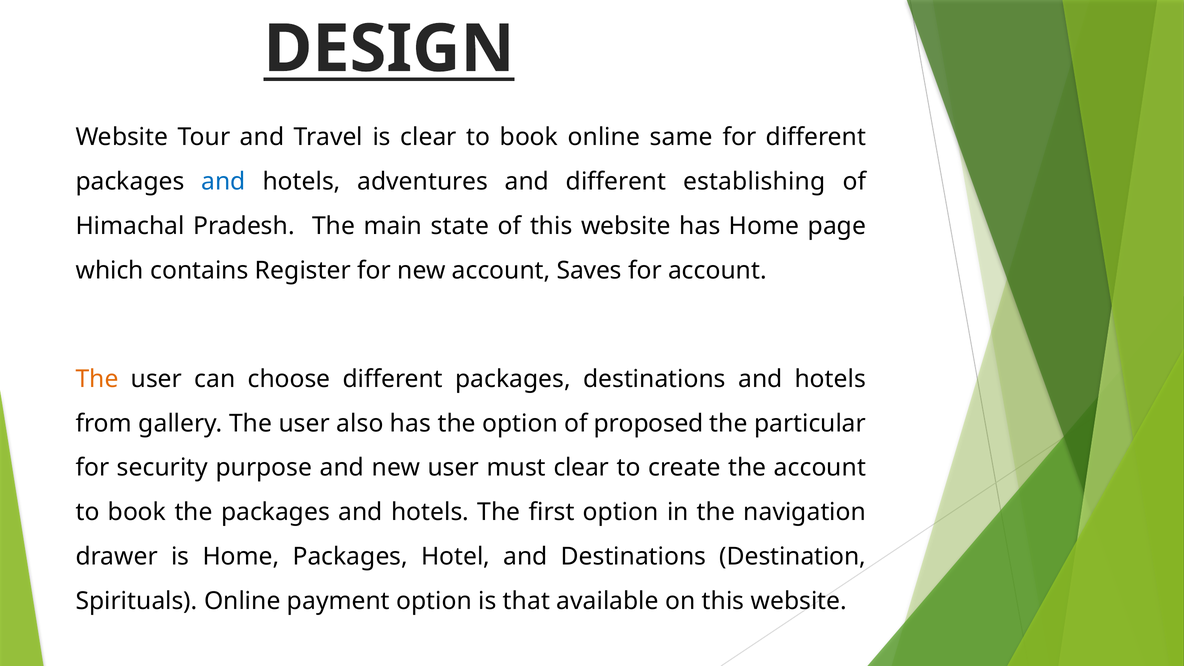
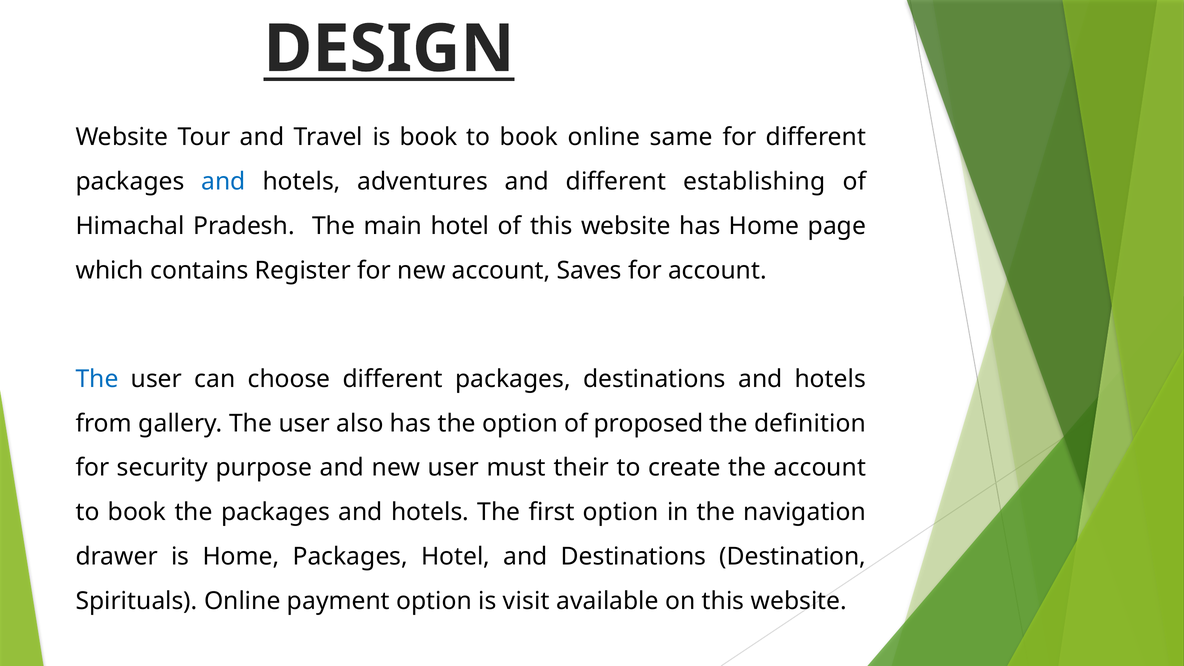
is clear: clear -> book
main state: state -> hotel
The at (97, 379) colour: orange -> blue
particular: particular -> definition
must clear: clear -> their
that: that -> visit
